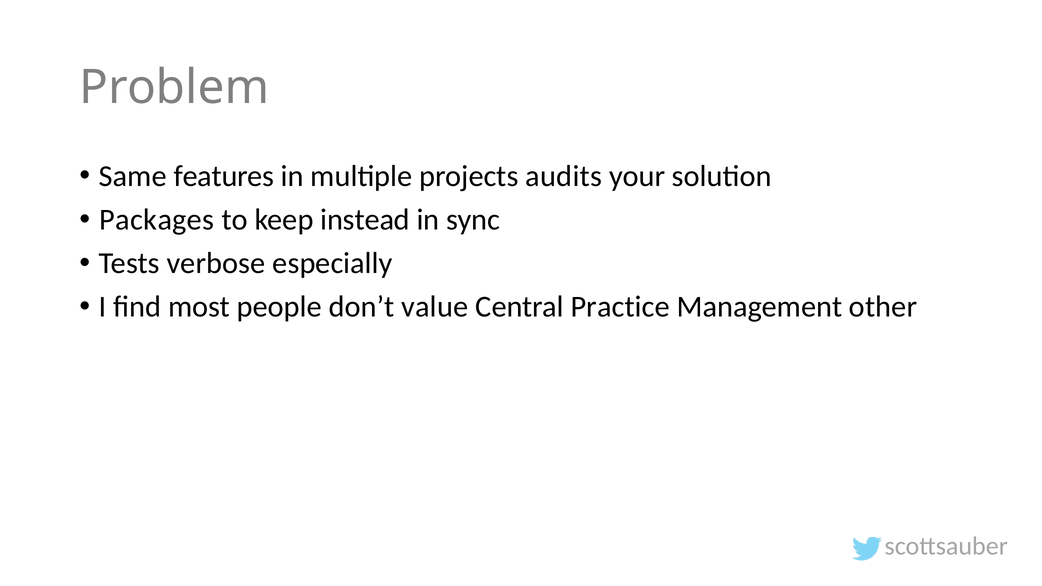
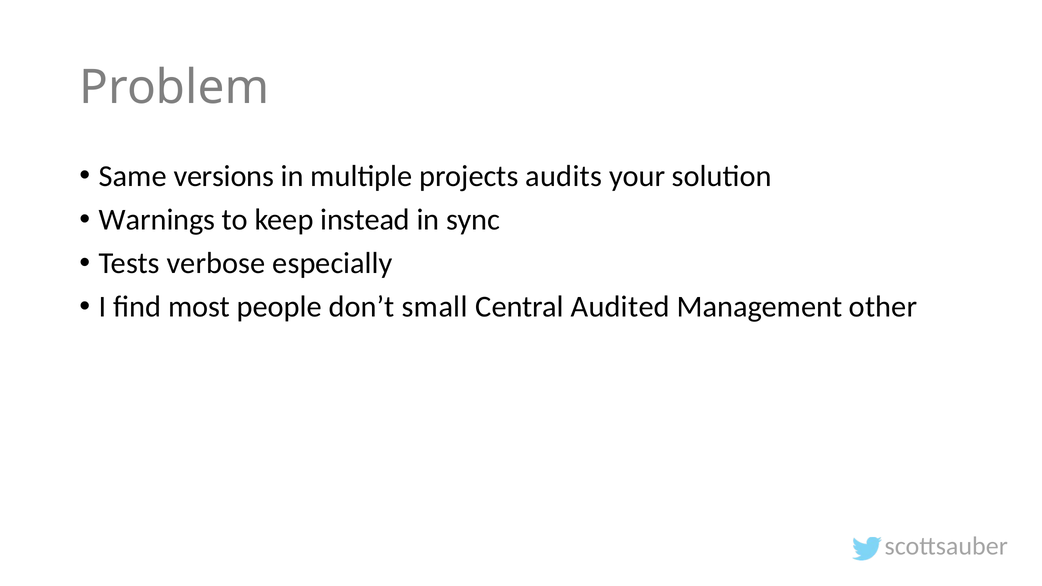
features: features -> versions
Packages: Packages -> Warnings
value: value -> small
Practice: Practice -> Audited
